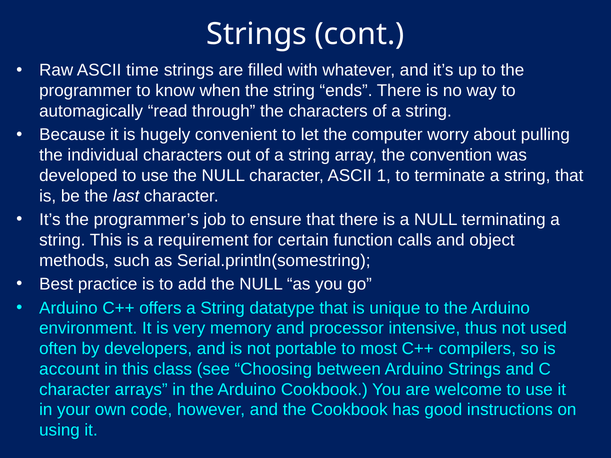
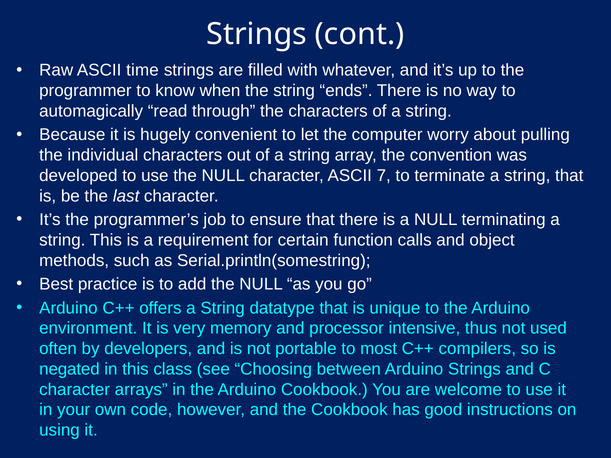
1: 1 -> 7
account: account -> negated
